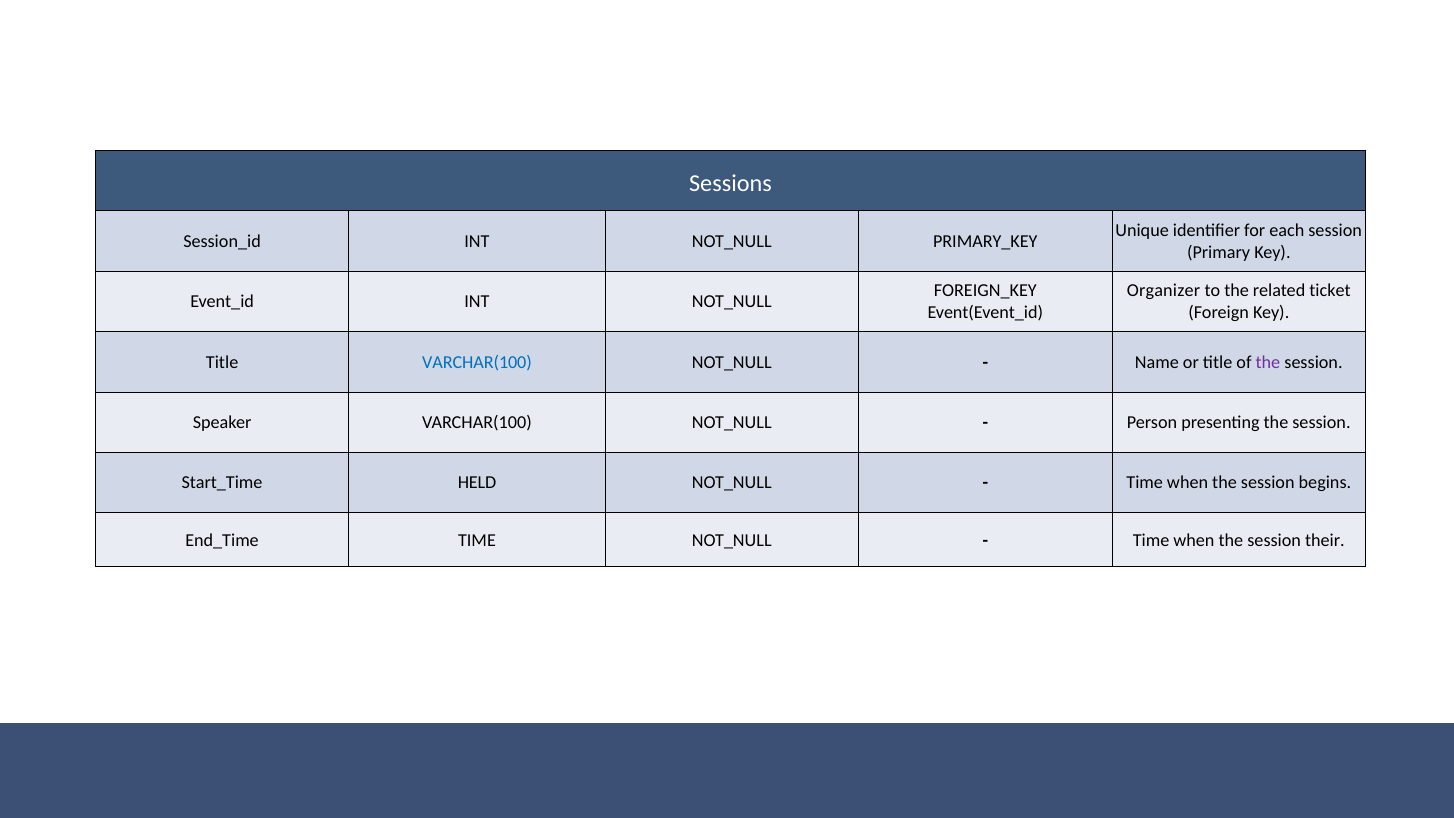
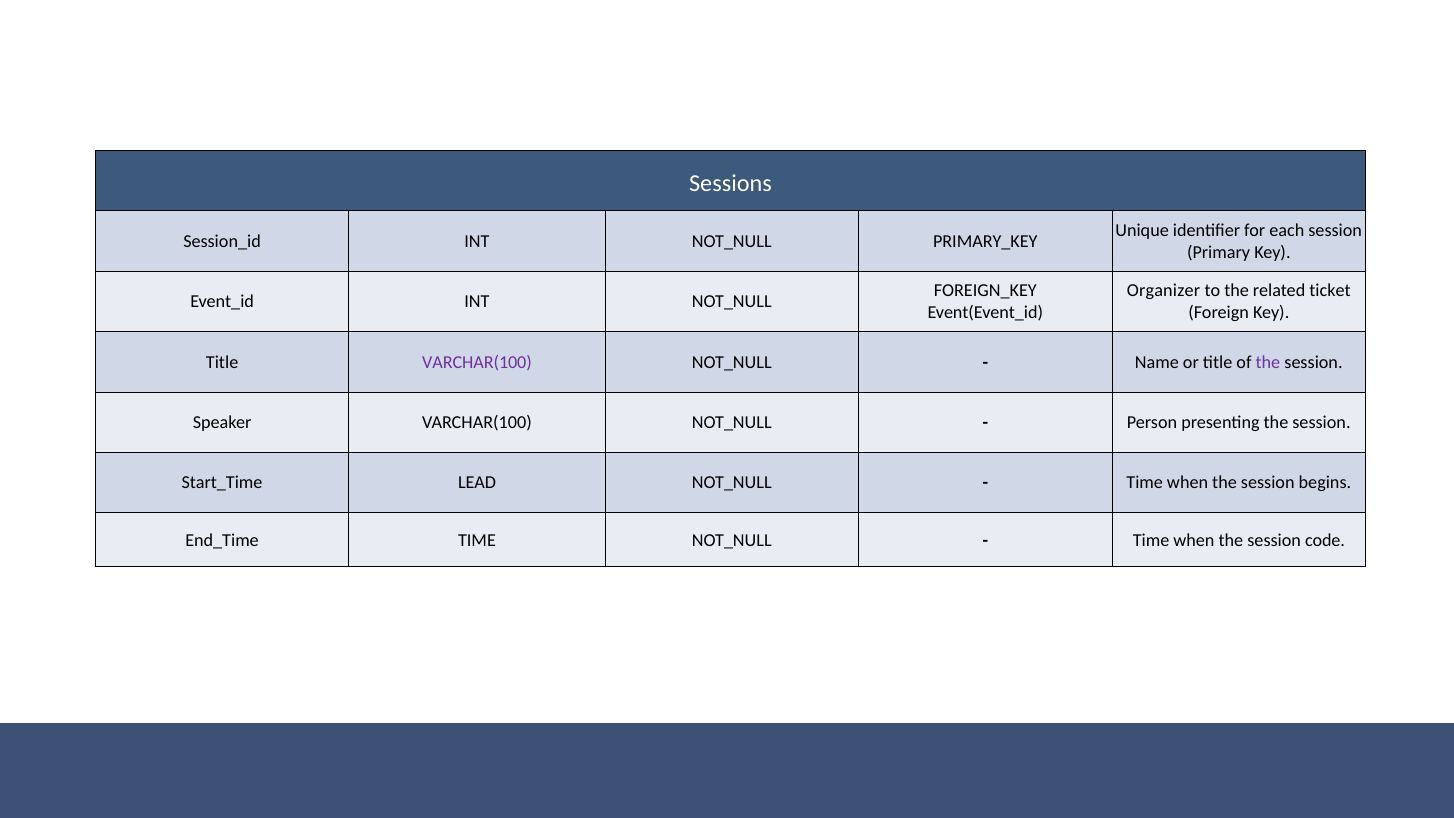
VARCHAR(100 at (477, 362) colour: blue -> purple
HELD: HELD -> LEAD
their: their -> code
